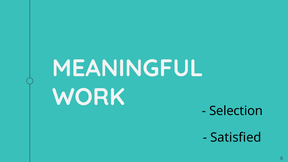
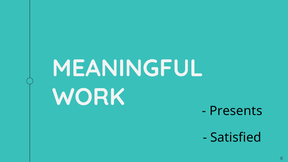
Selection: Selection -> Presents
